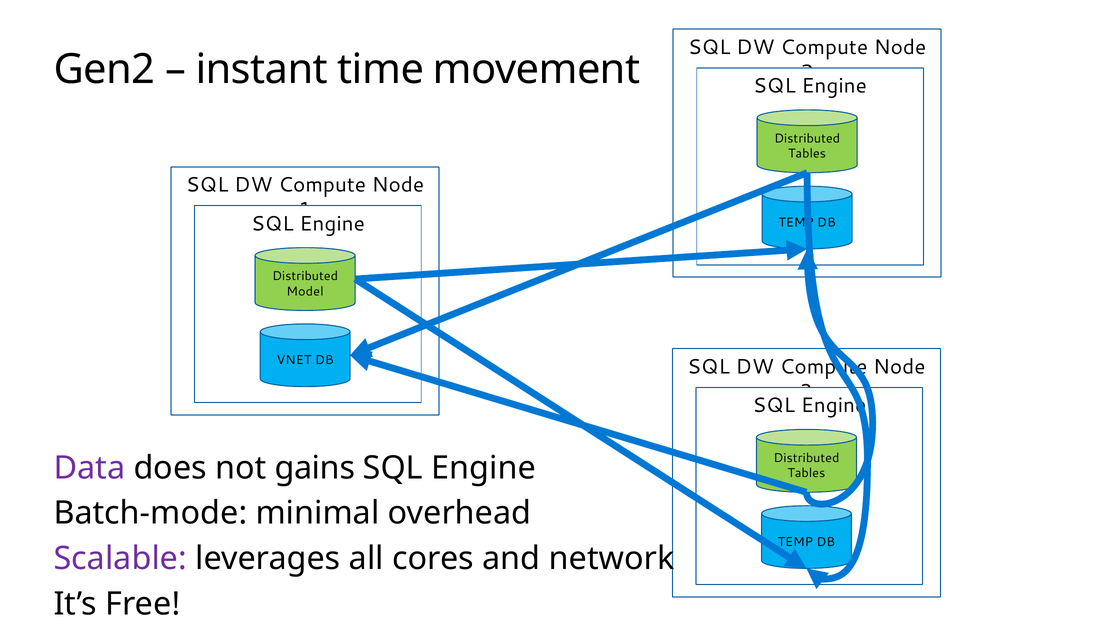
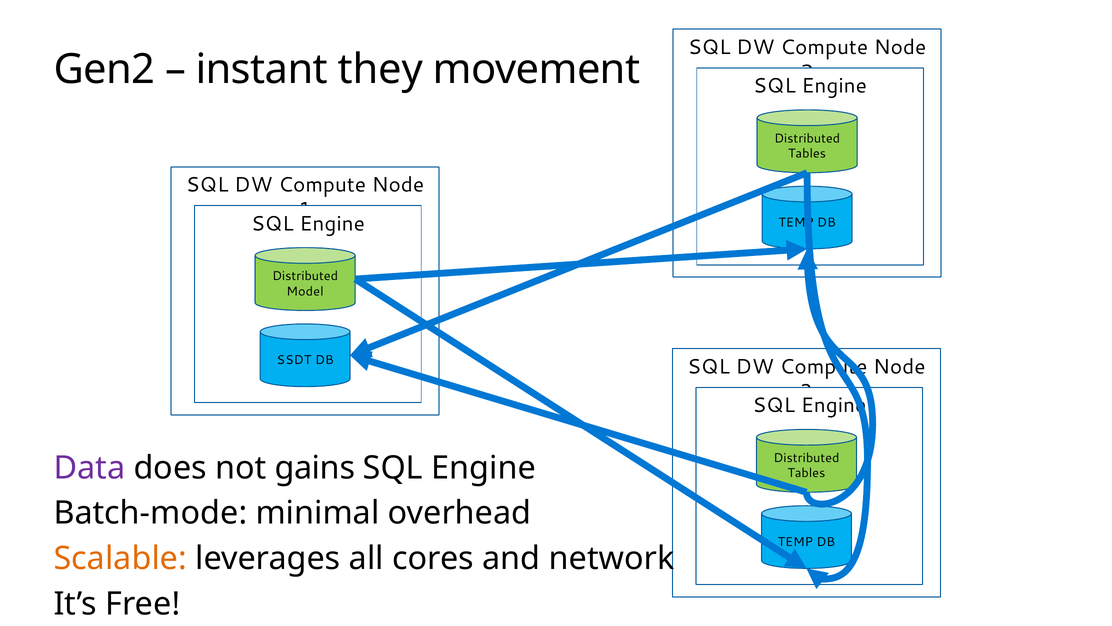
time: time -> they
VNET: VNET -> SSDT
Scalable colour: purple -> orange
